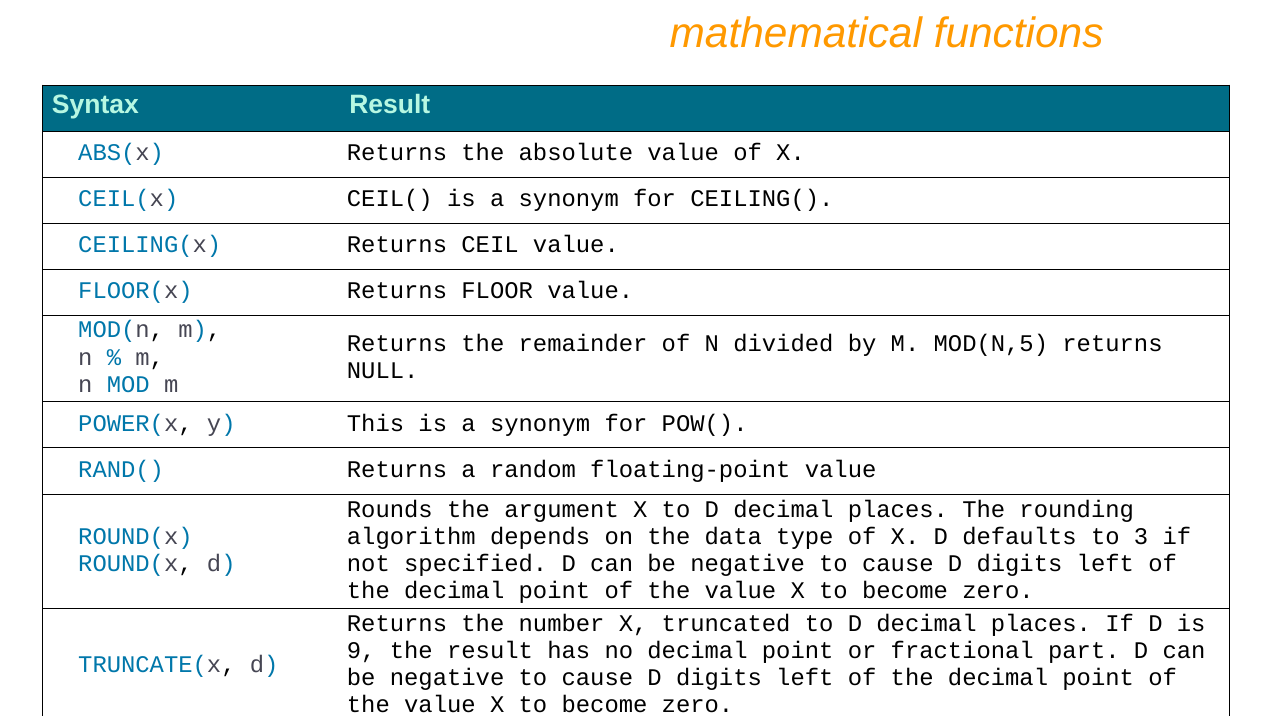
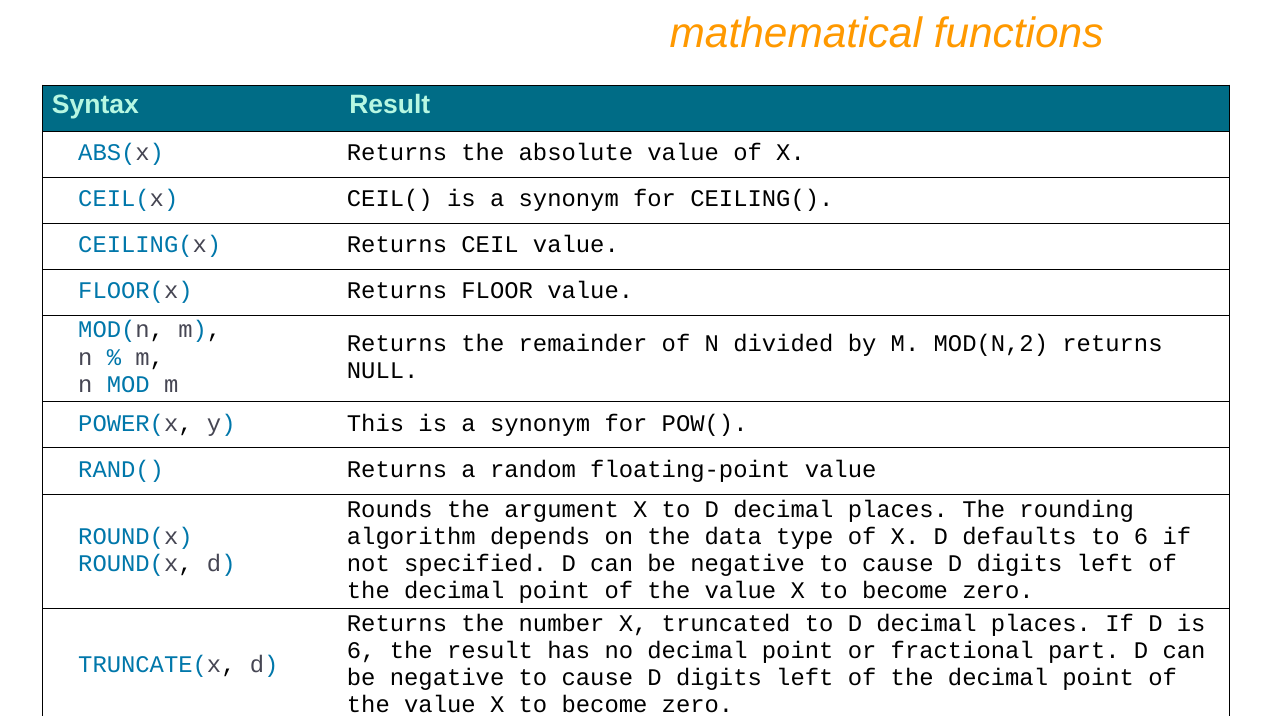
MOD(N,5: MOD(N,5 -> MOD(N,2
to 3: 3 -> 6
9 at (361, 650): 9 -> 6
